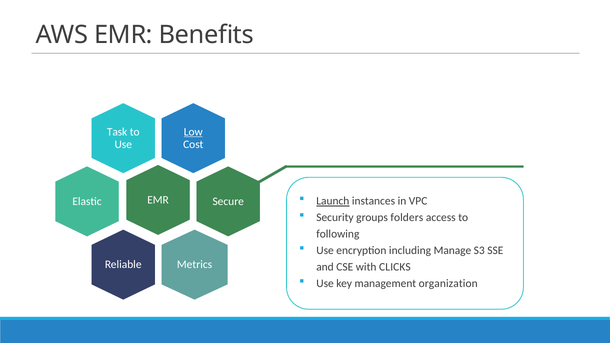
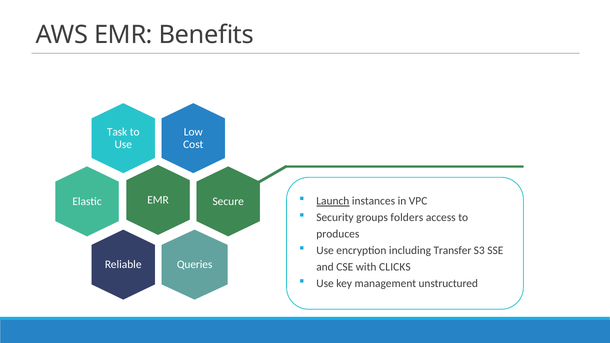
Low underline: present -> none
following: following -> produces
Manage: Manage -> Transfer
Metrics: Metrics -> Queries
organization: organization -> unstructured
